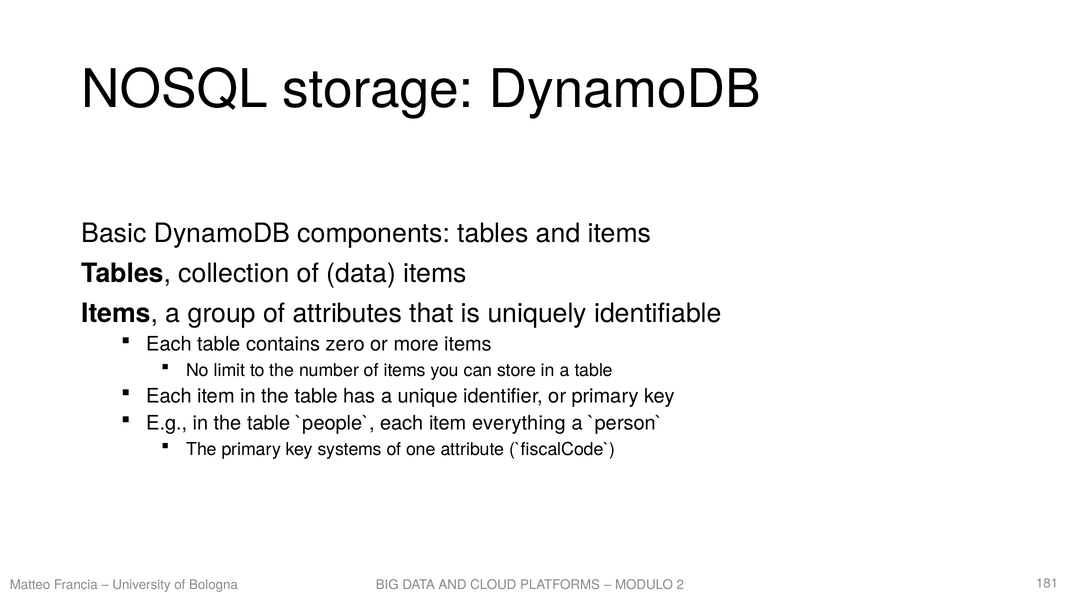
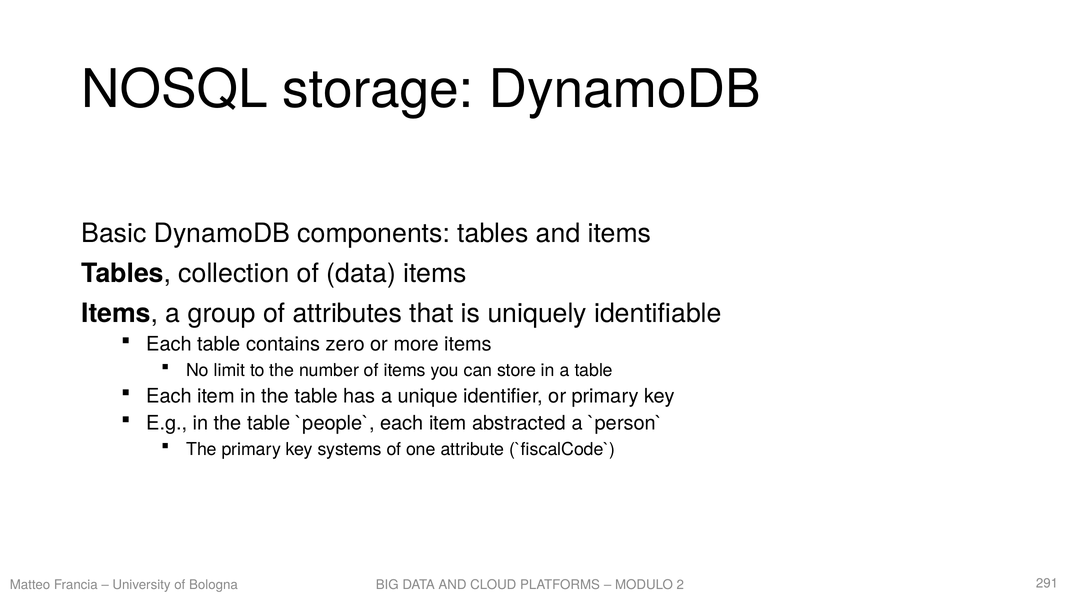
everything: everything -> abstracted
181: 181 -> 291
